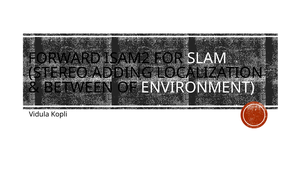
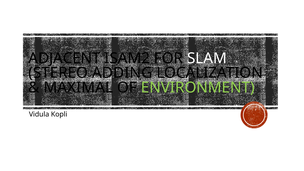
FORWARD: FORWARD -> ADJACENT
BETWEEN: BETWEEN -> MAXIMAL
ENVIRONMENT colour: white -> light green
